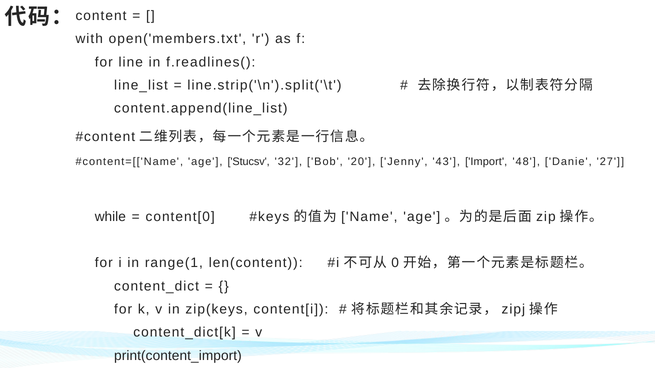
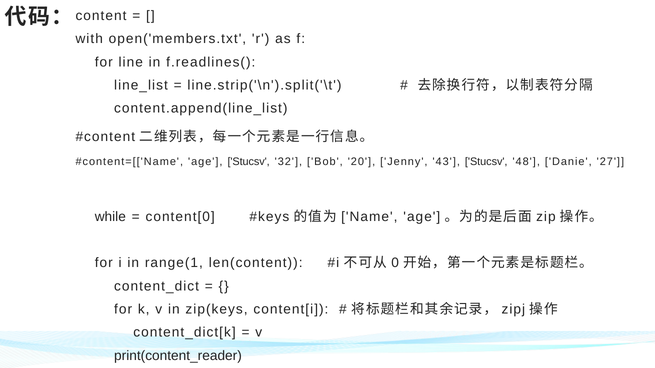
43 Import: Import -> Stucsv
print(content_import: print(content_import -> print(content_reader
